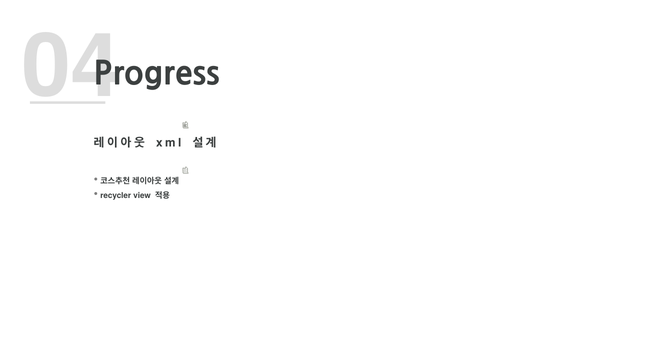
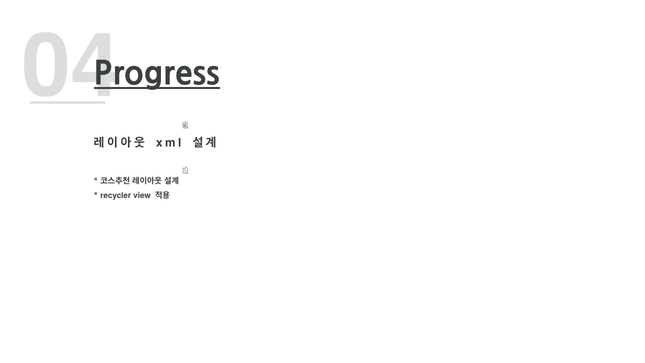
Progress underline: none -> present
